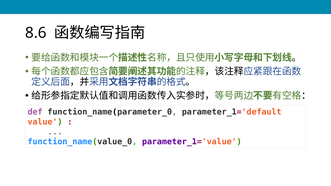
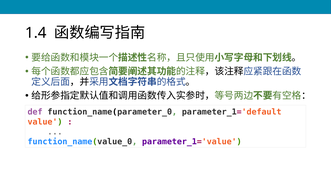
8.6: 8.6 -> 1.4
